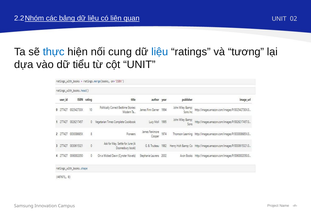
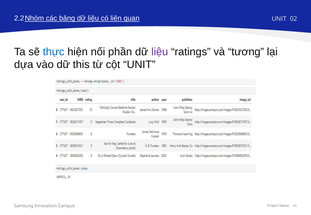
cung: cung -> phần
liệu at (160, 52) colour: blue -> purple
tiểu: tiểu -> this
